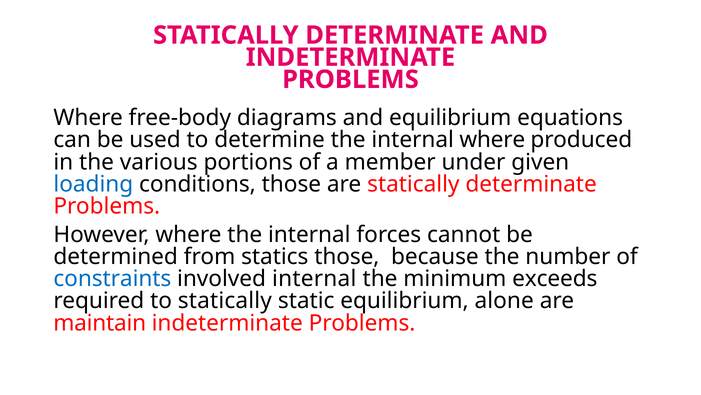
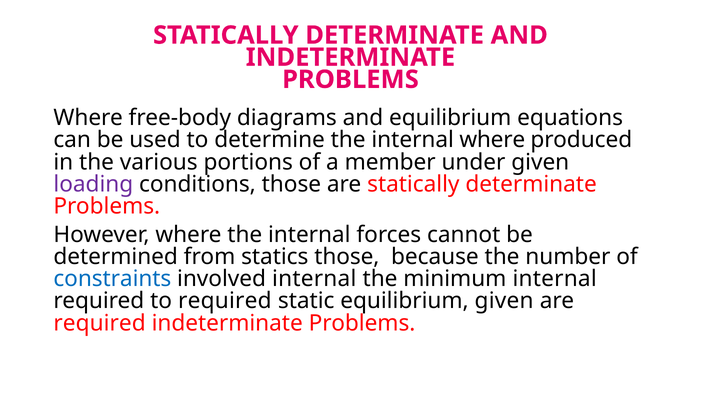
loading colour: blue -> purple
minimum exceeds: exceeds -> internal
to statically: statically -> required
equilibrium alone: alone -> given
maintain at (100, 323): maintain -> required
